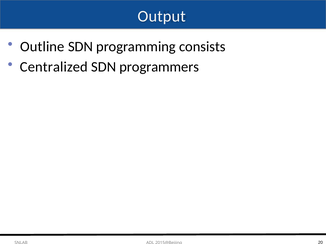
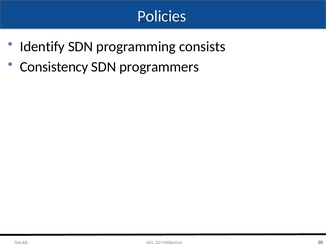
Output: Output -> Policies
Outline: Outline -> Identify
Centralized: Centralized -> Consistency
